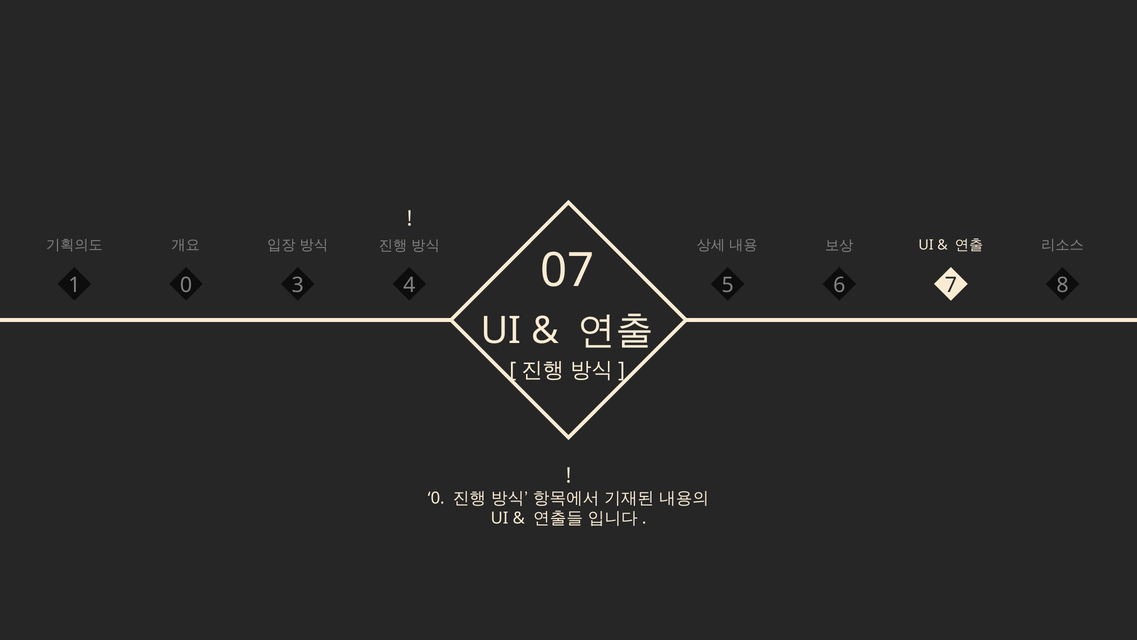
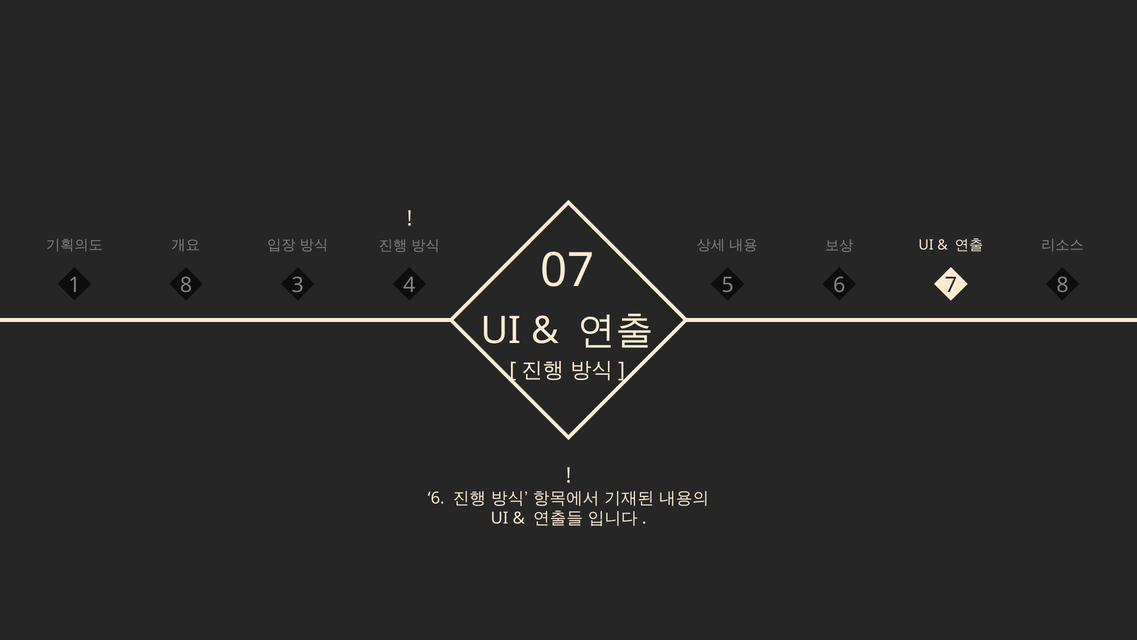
1 0: 0 -> 8
0 at (436, 498): 0 -> 6
